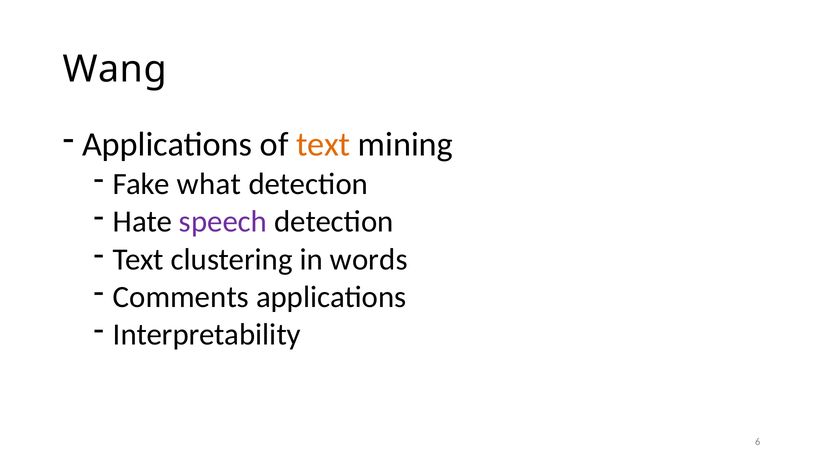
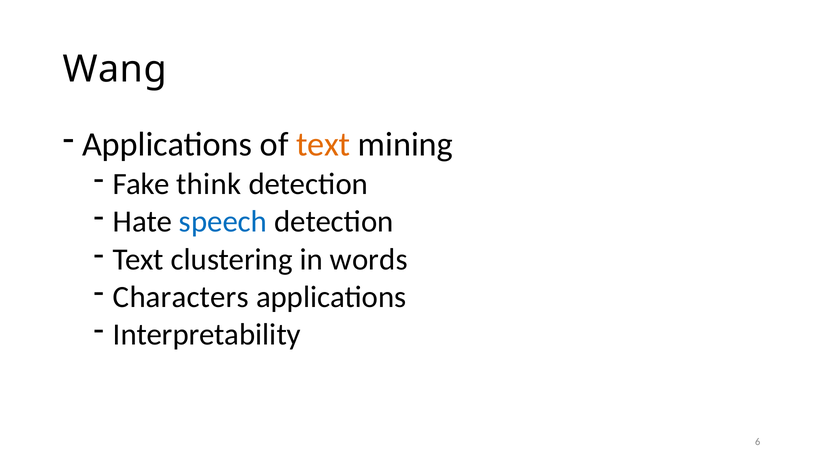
what: what -> think
speech colour: purple -> blue
Comments: Comments -> Characters
